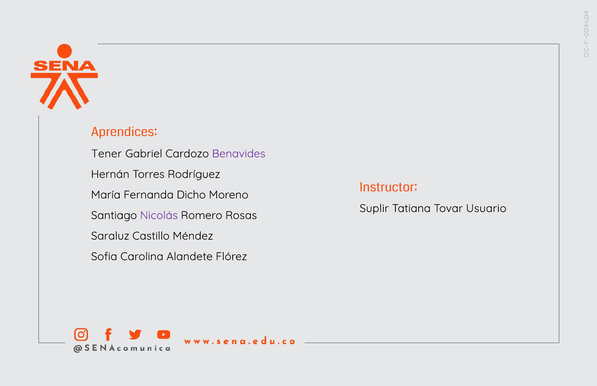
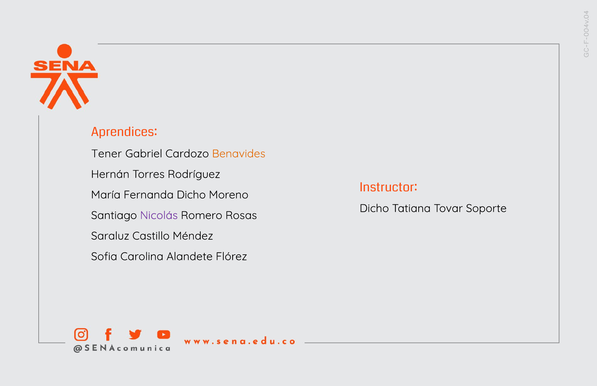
Benavides colour: purple -> orange
Suplir at (374, 208): Suplir -> Dicho
Usuario: Usuario -> Soporte
